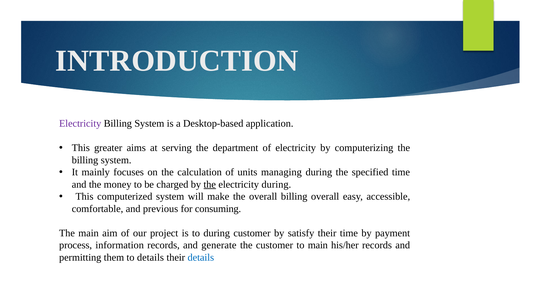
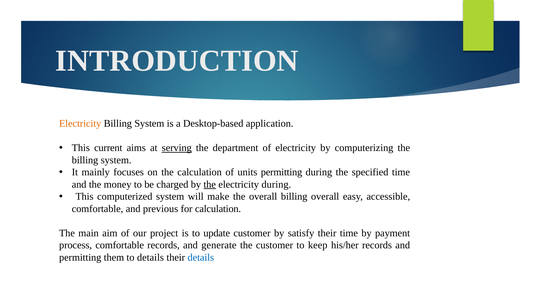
Electricity at (80, 124) colour: purple -> orange
greater: greater -> current
serving underline: none -> present
units managing: managing -> permitting
for consuming: consuming -> calculation
to during: during -> update
process information: information -> comfortable
to main: main -> keep
